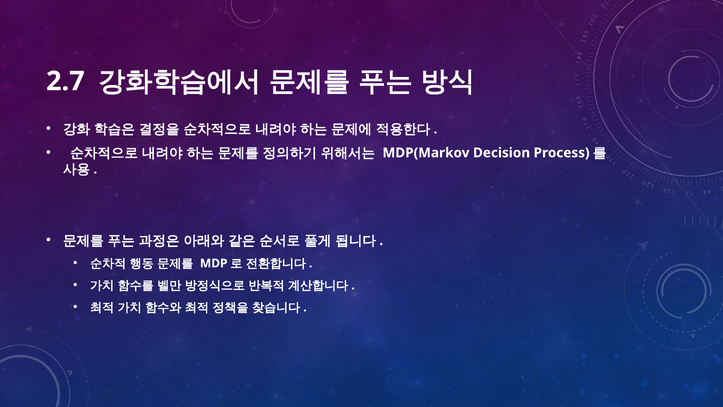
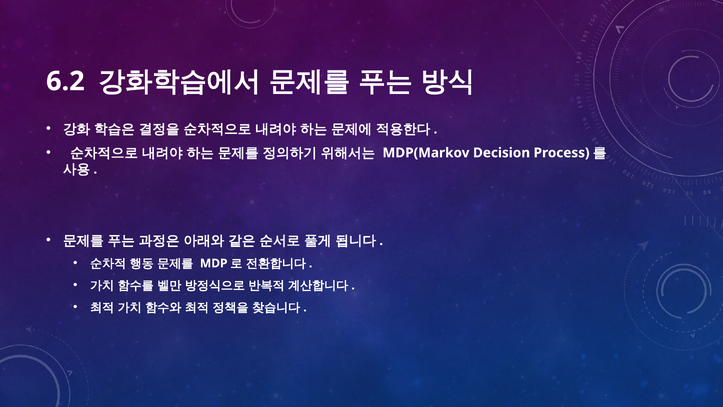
2.7: 2.7 -> 6.2
